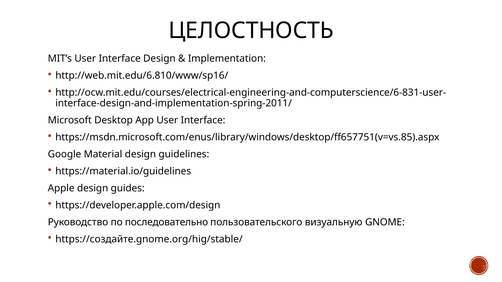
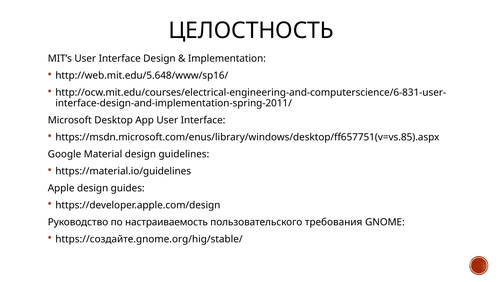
http://web.mit.edu/6.810/www/sp16/: http://web.mit.edu/6.810/www/sp16/ -> http://web.mit.edu/5.648/www/sp16/
последовательно: последовательно -> настраиваемость
визуальную: визуальную -> требования
